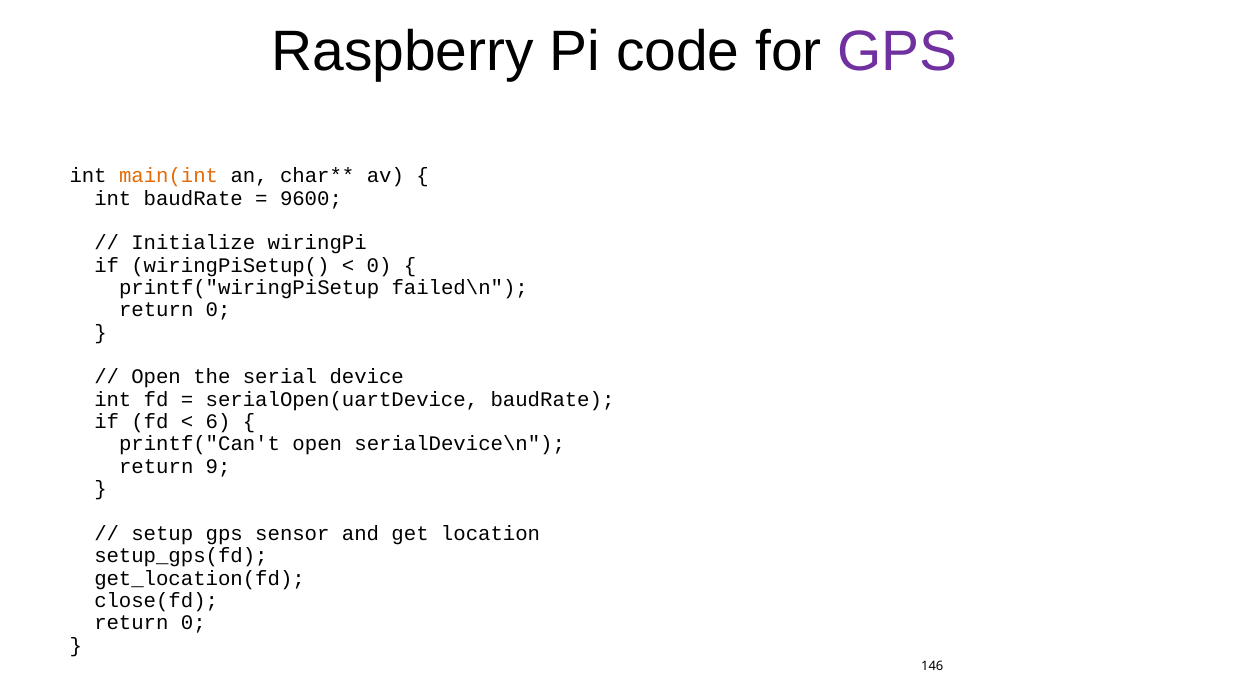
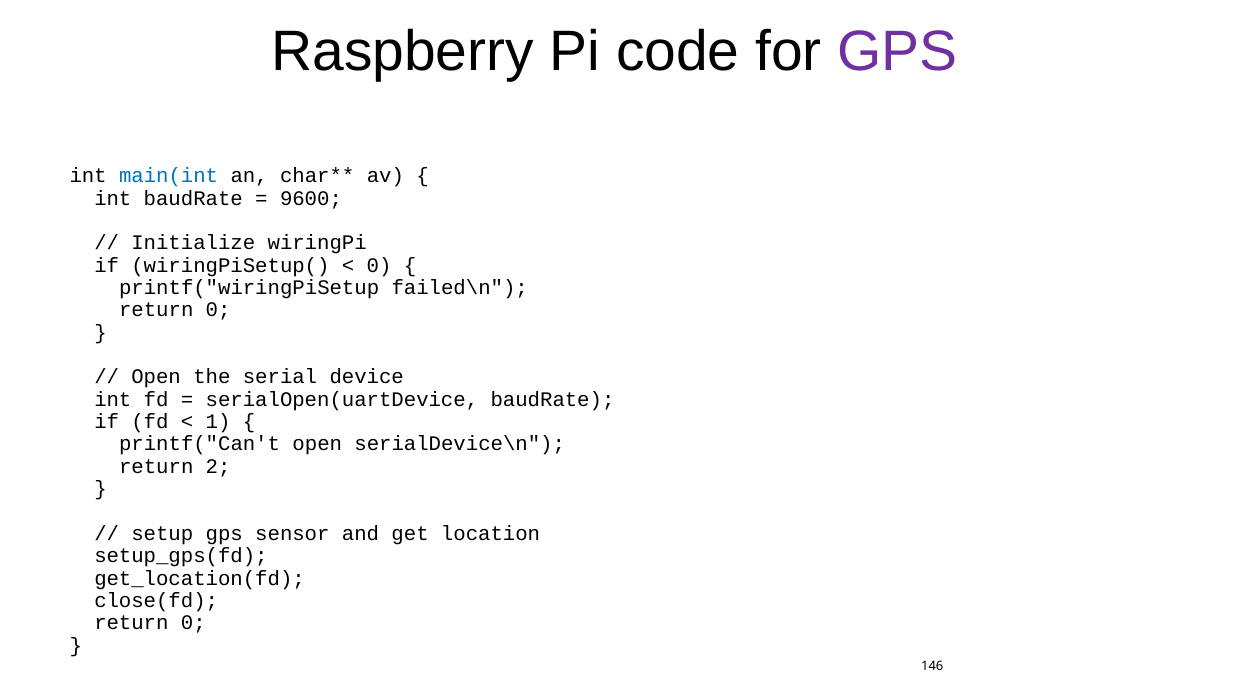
main(int colour: orange -> blue
6: 6 -> 1
9: 9 -> 2
